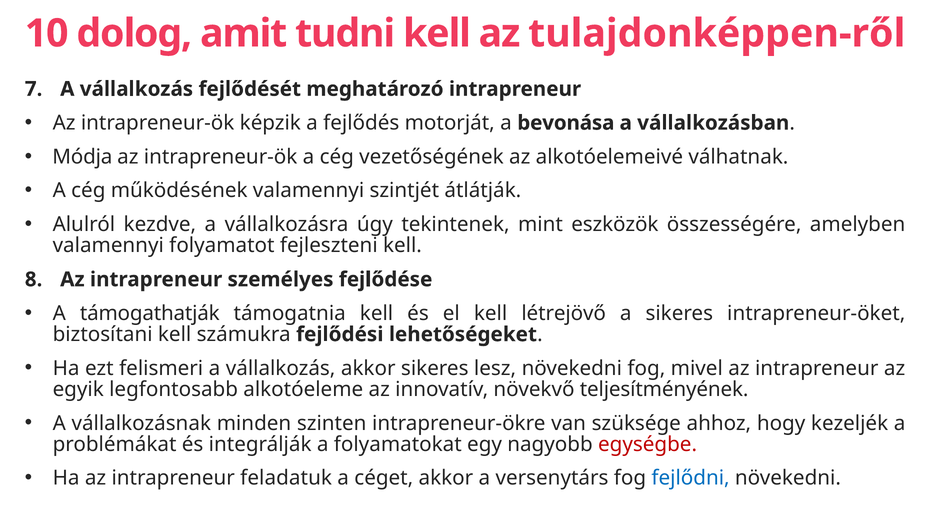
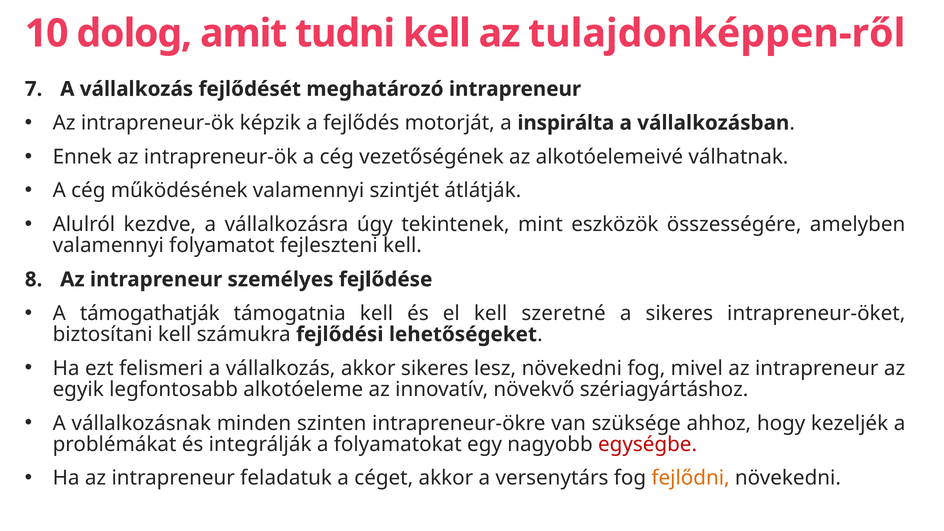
bevonása: bevonása -> inspirálta
Módja: Módja -> Ennek
létrejövő: létrejövő -> szeretné
teljesítményének: teljesítményének -> szériagyártáshoz
fejlődni colour: blue -> orange
